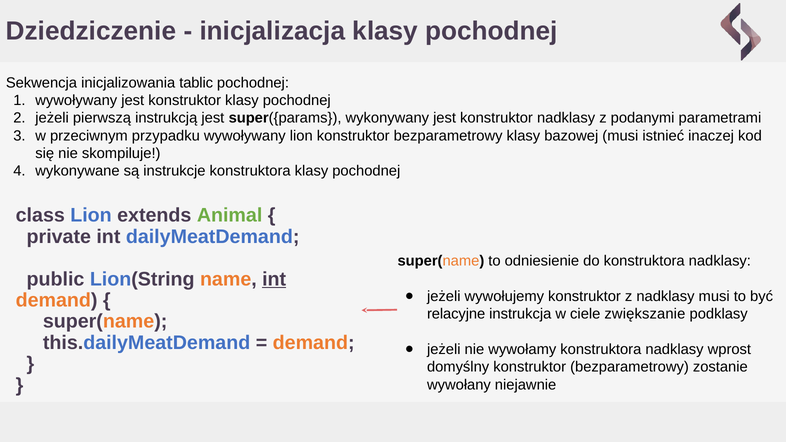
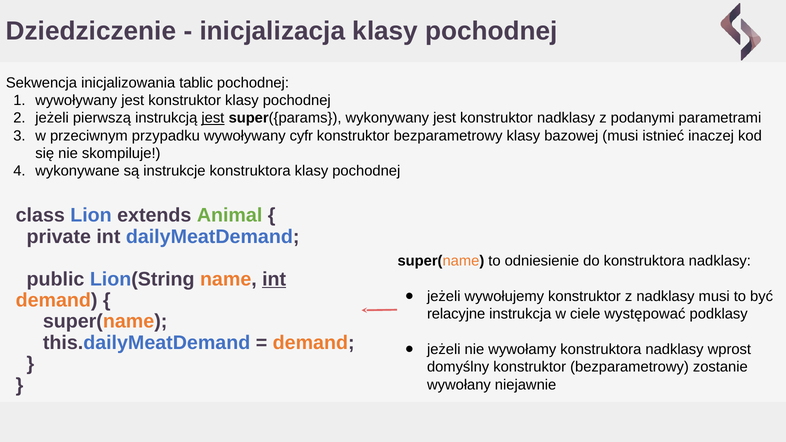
jest at (213, 118) underline: none -> present
wywoływany lion: lion -> cyfr
zwiększanie: zwiększanie -> występować
